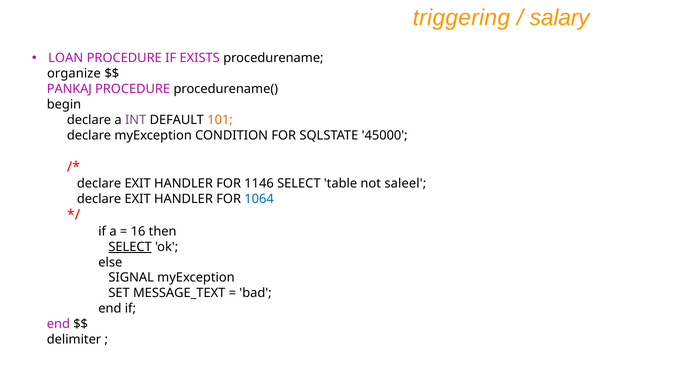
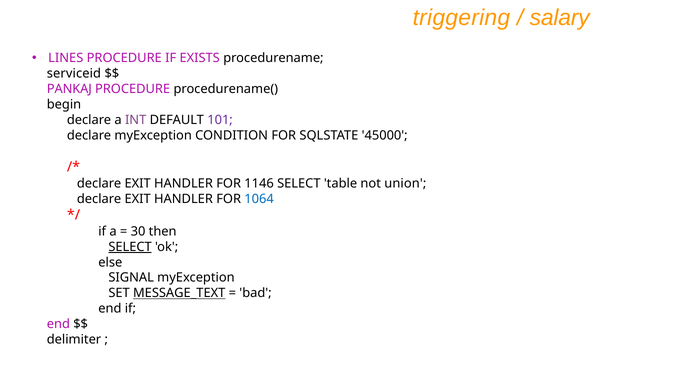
LOAN: LOAN -> LINES
organize: organize -> serviceid
101 colour: orange -> purple
saleel: saleel -> union
16: 16 -> 30
MESSAGE_TEXT underline: none -> present
